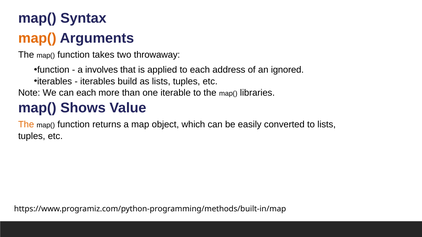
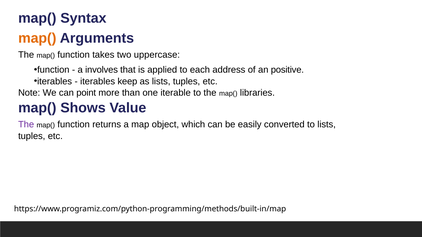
throwaway: throwaway -> uppercase
ignored: ignored -> positive
build: build -> keep
can each: each -> point
The at (26, 125) colour: orange -> purple
